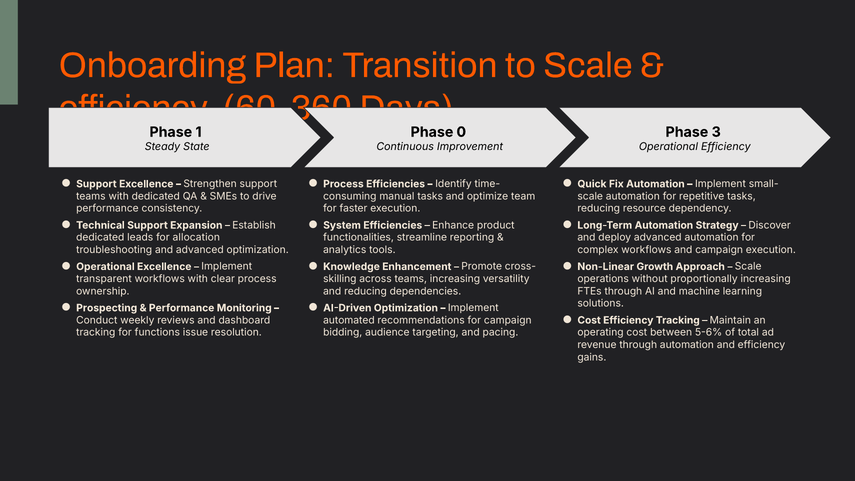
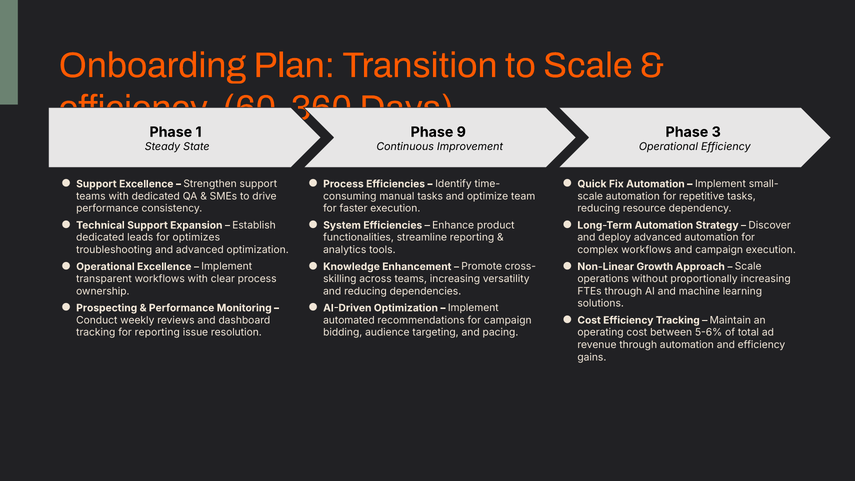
0: 0 -> 9
allocation: allocation -> optimizes
for functions: functions -> reporting
